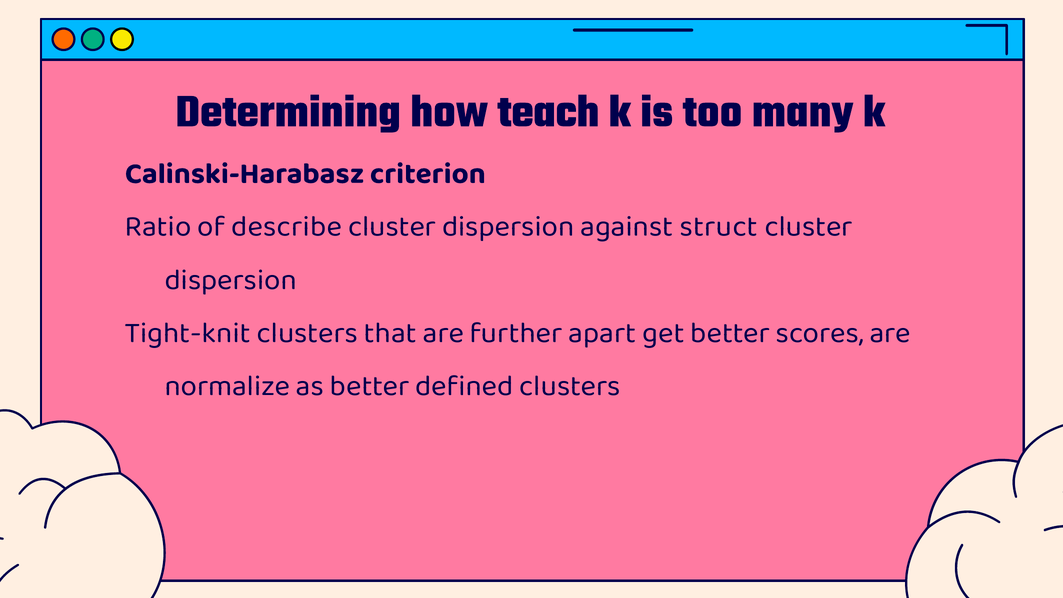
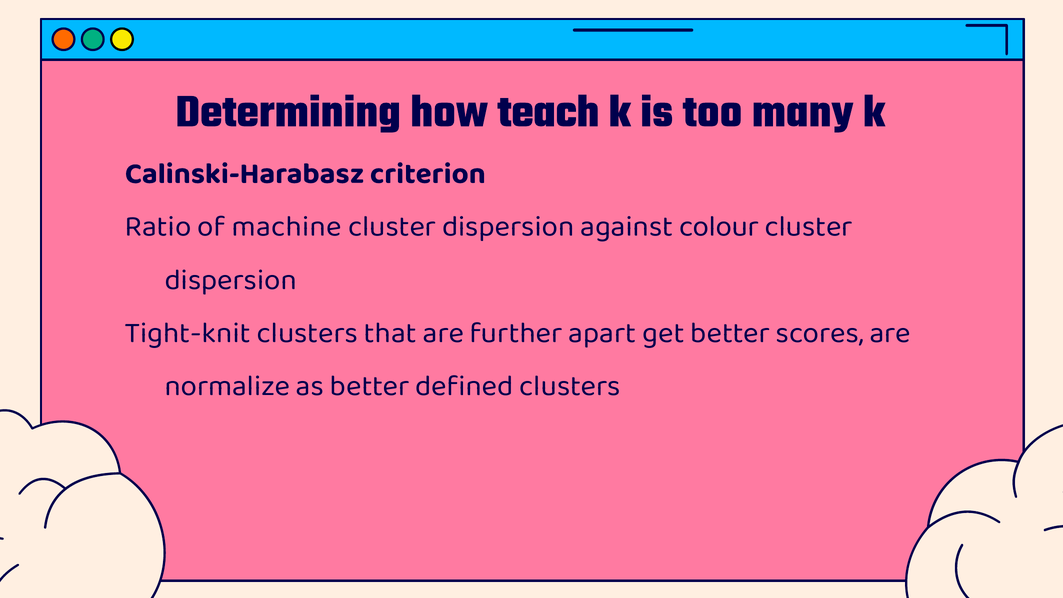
describe: describe -> machine
struct: struct -> colour
